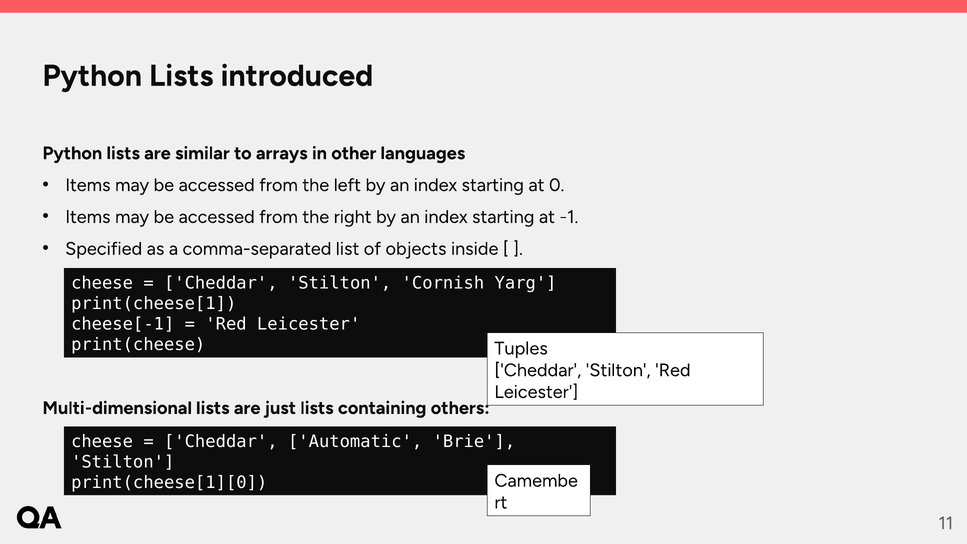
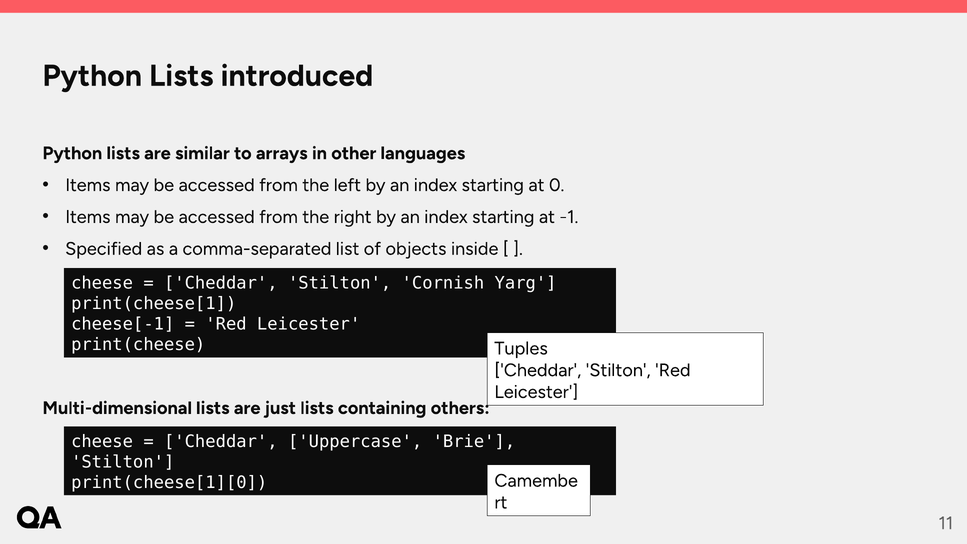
Automatic: Automatic -> Uppercase
